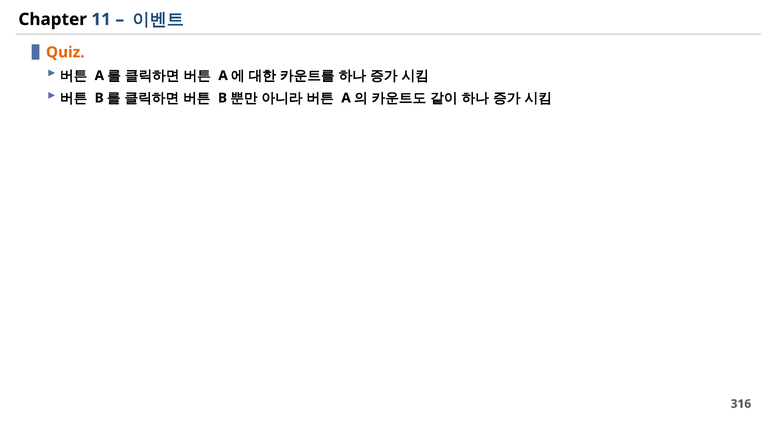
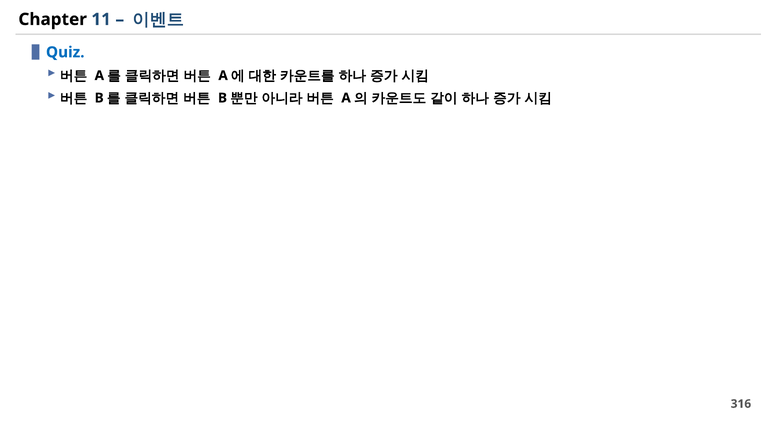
Quiz colour: orange -> blue
